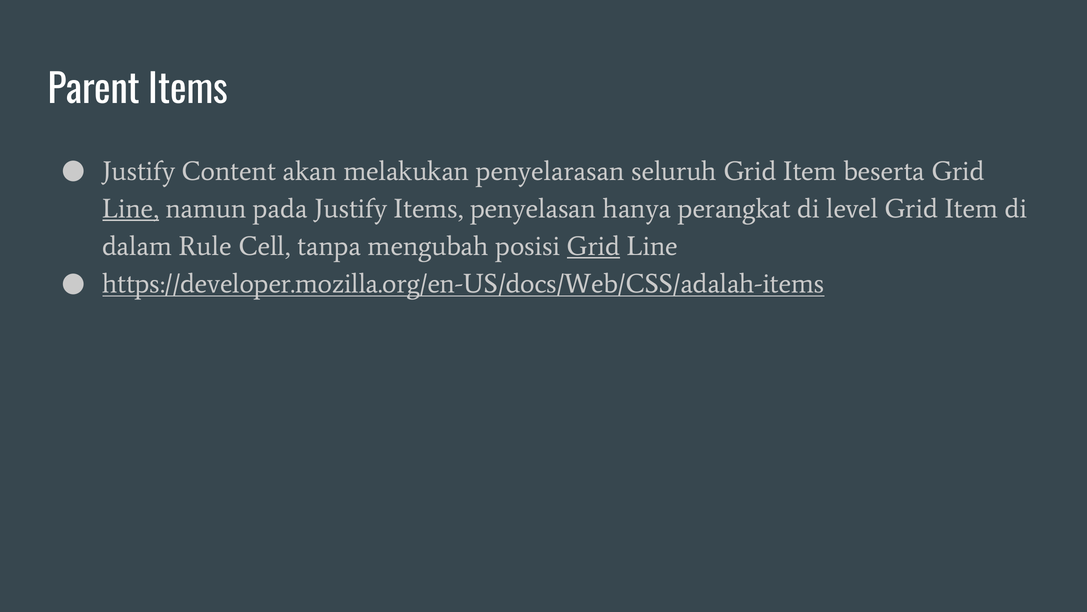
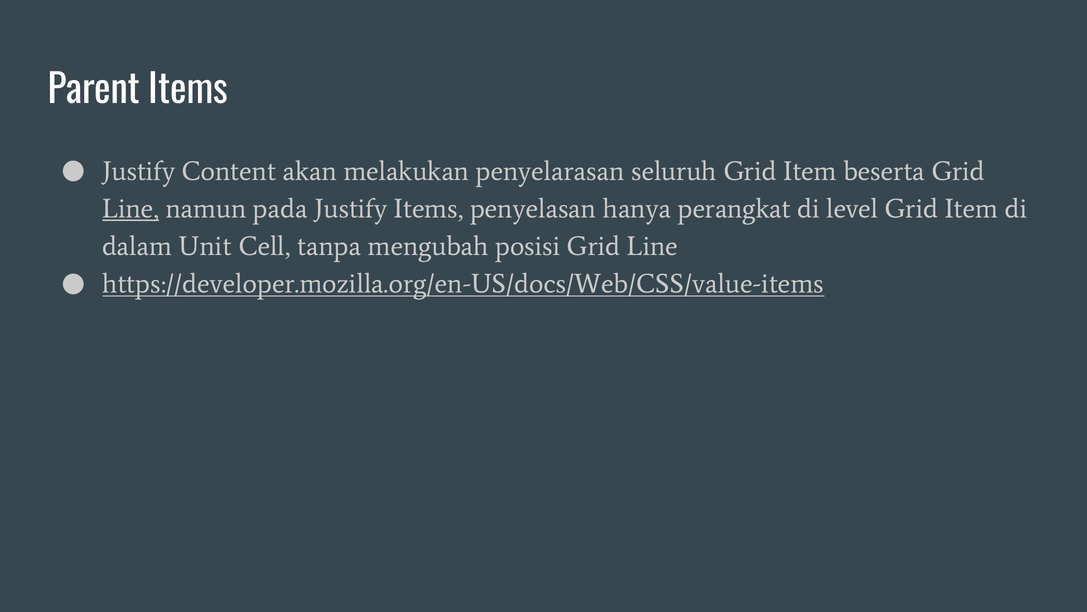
Rule: Rule -> Unit
Grid at (594, 246) underline: present -> none
https://developer.mozilla.org/en-US/docs/Web/CSS/adalah-items: https://developer.mozilla.org/en-US/docs/Web/CSS/adalah-items -> https://developer.mozilla.org/en-US/docs/Web/CSS/value-items
